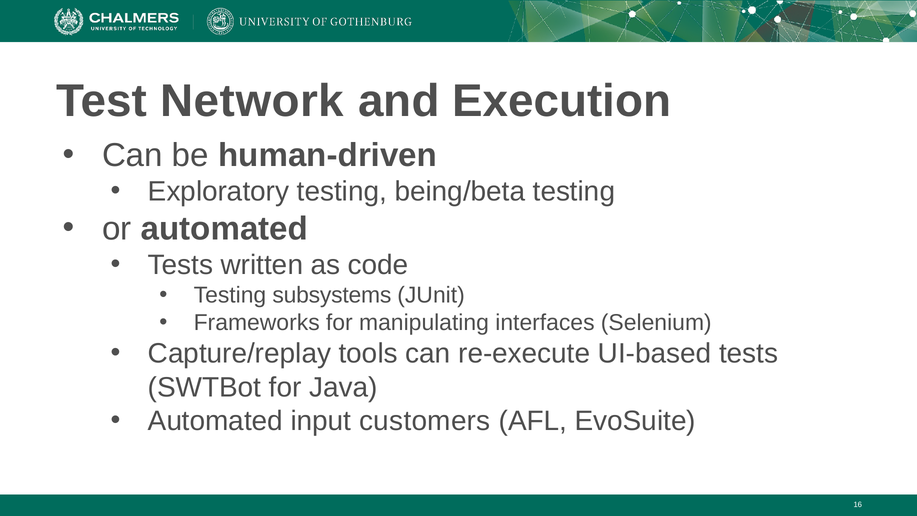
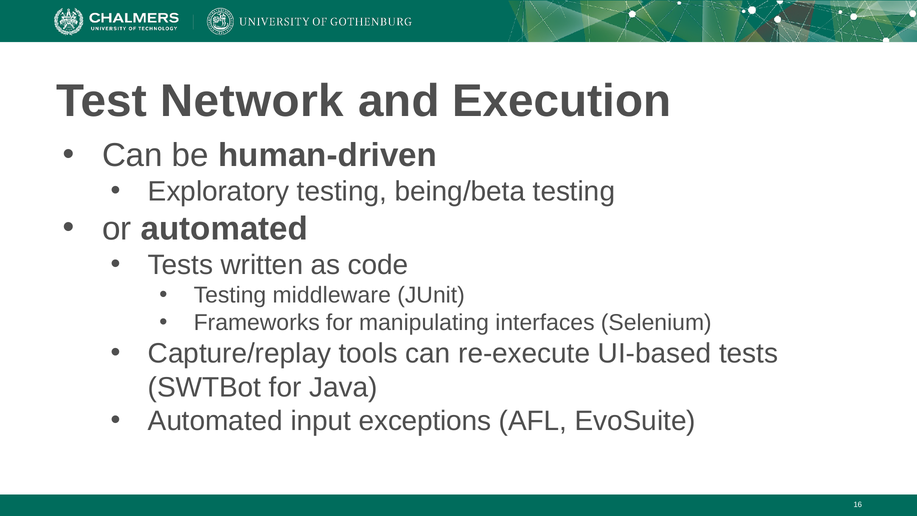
subsystems: subsystems -> middleware
customers: customers -> exceptions
